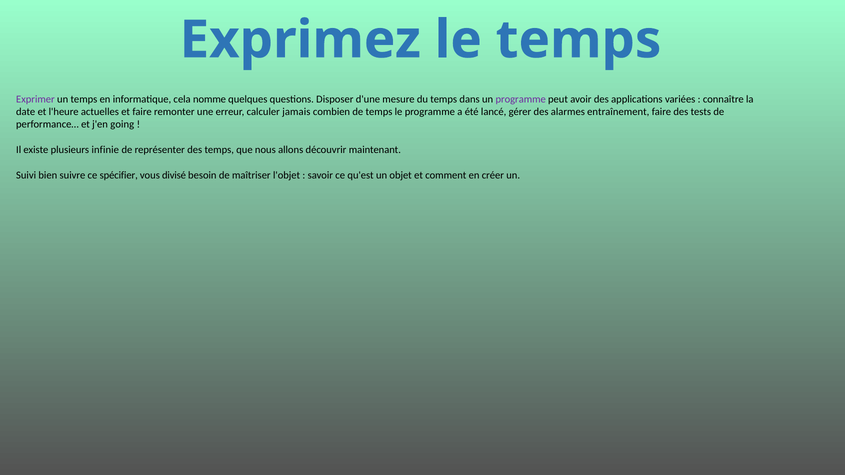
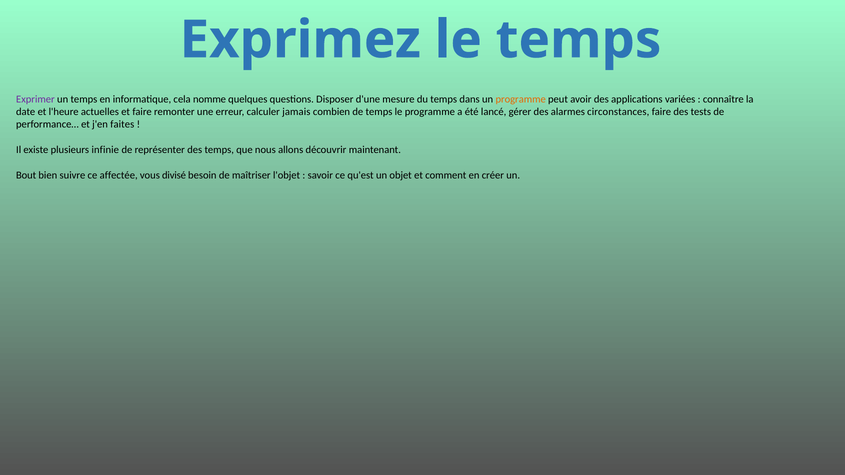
programme at (521, 99) colour: purple -> orange
entraînement: entraînement -> circonstances
going: going -> faites
Suivi: Suivi -> Bout
spécifier: spécifier -> affectée
